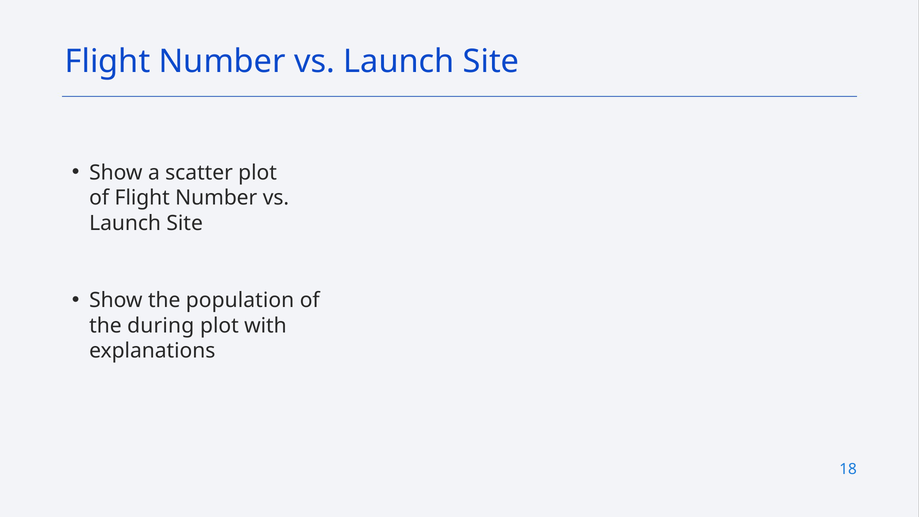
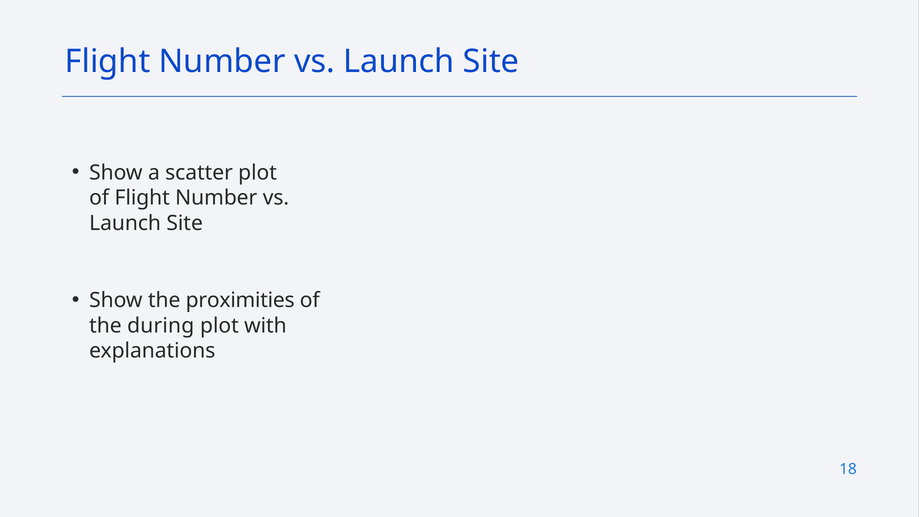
population: population -> proximities
